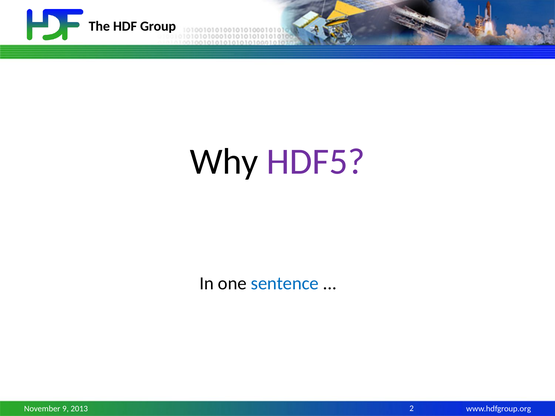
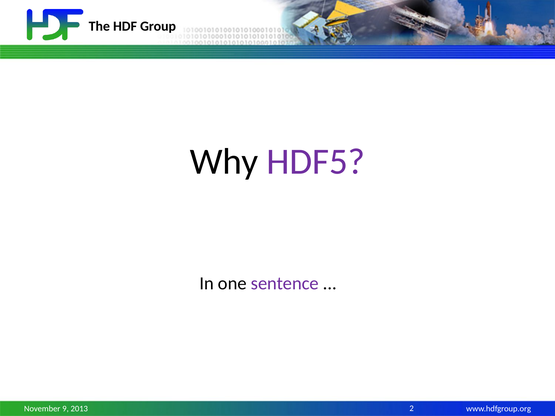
sentence colour: blue -> purple
